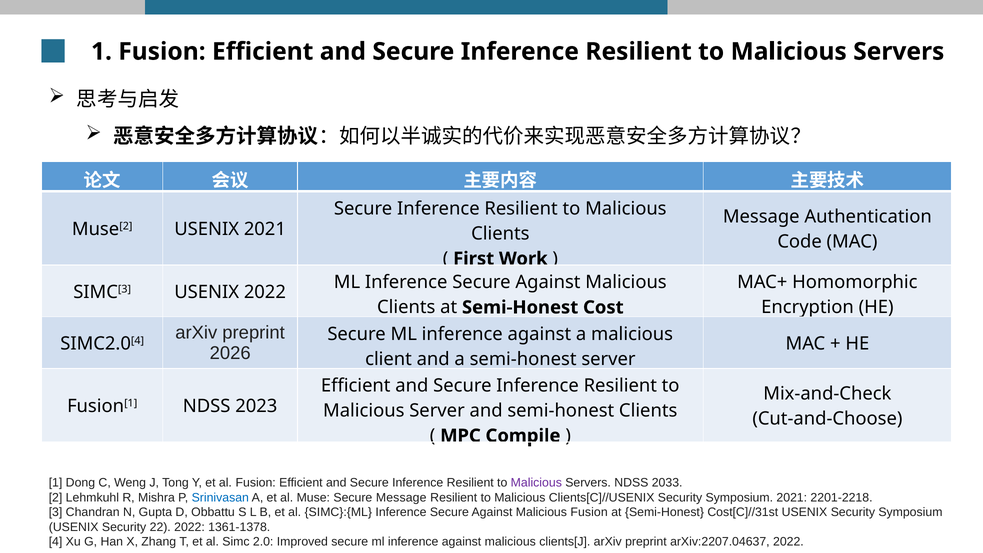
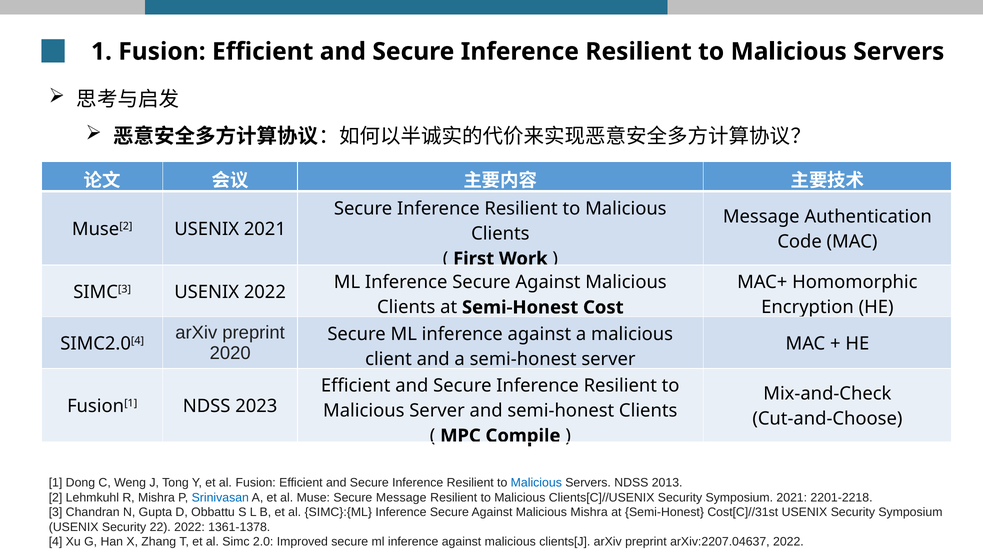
2026: 2026 -> 2020
Malicious at (536, 483) colour: purple -> blue
2033: 2033 -> 2013
Malicious Fusion: Fusion -> Mishra
